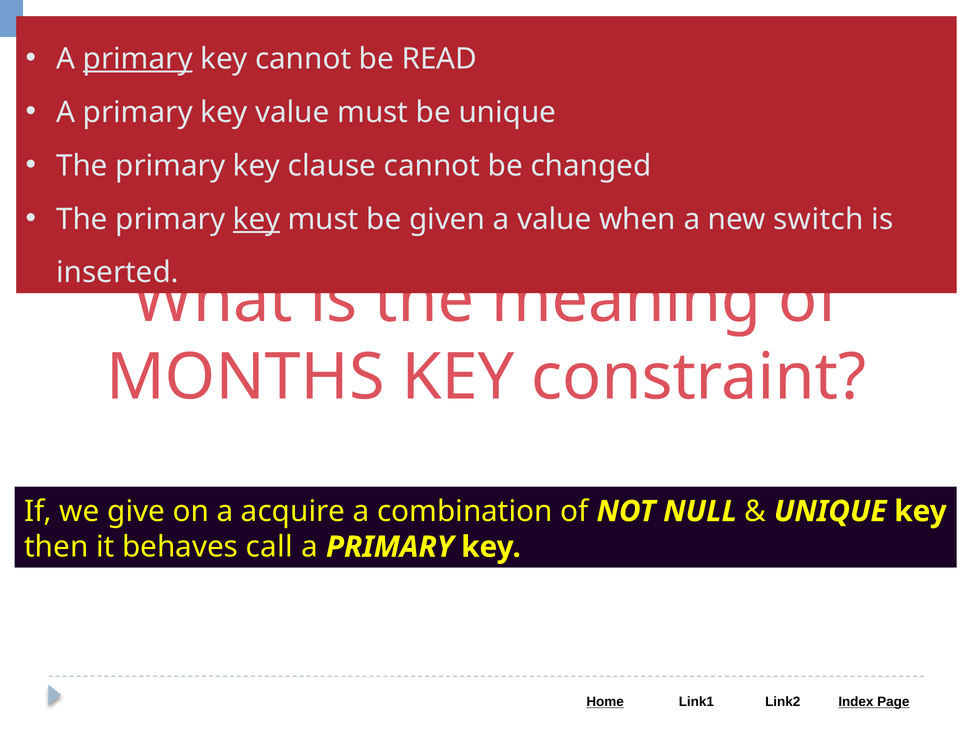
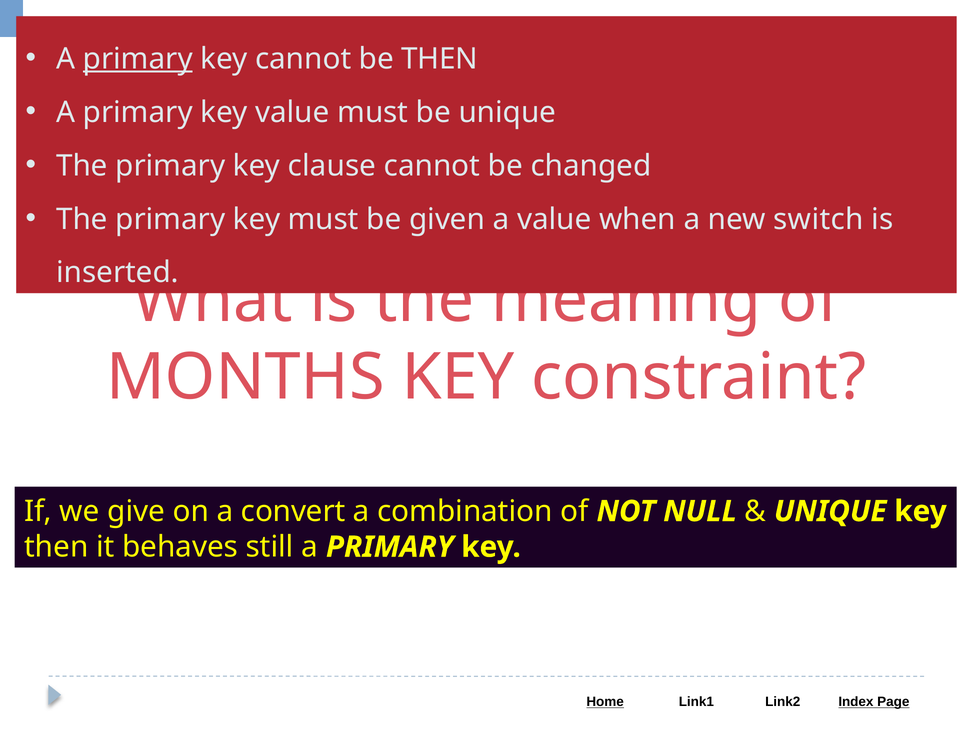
be READ: READ -> THEN
key at (257, 219) underline: present -> none
acquire: acquire -> convert
call: call -> still
